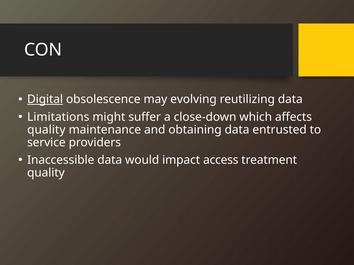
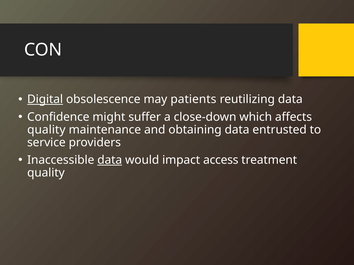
evolving: evolving -> patients
Limitations: Limitations -> Confidence
data at (110, 160) underline: none -> present
